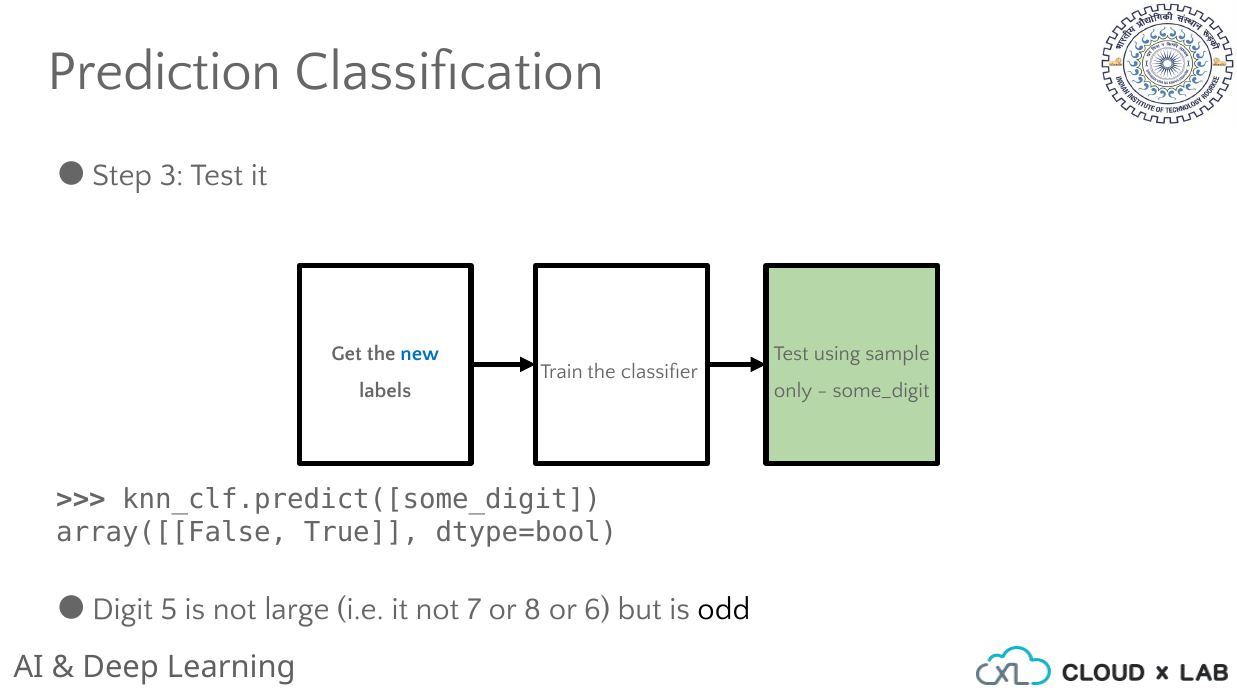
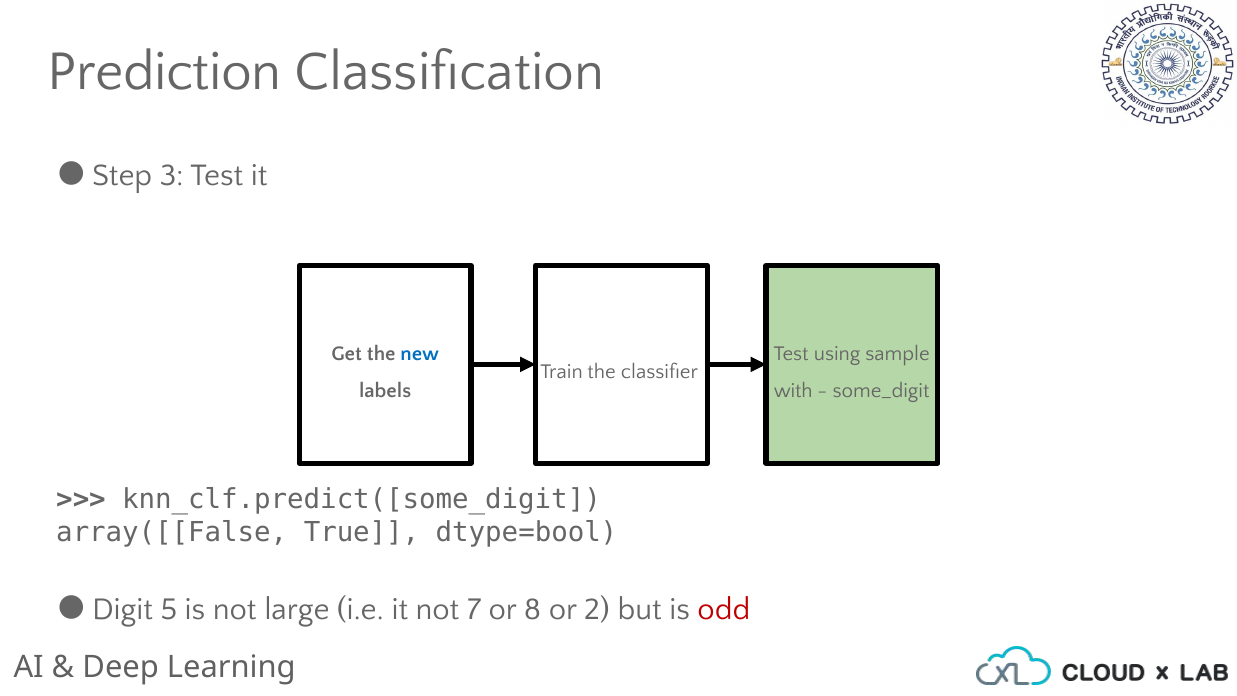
only: only -> with
6: 6 -> 2
odd colour: black -> red
